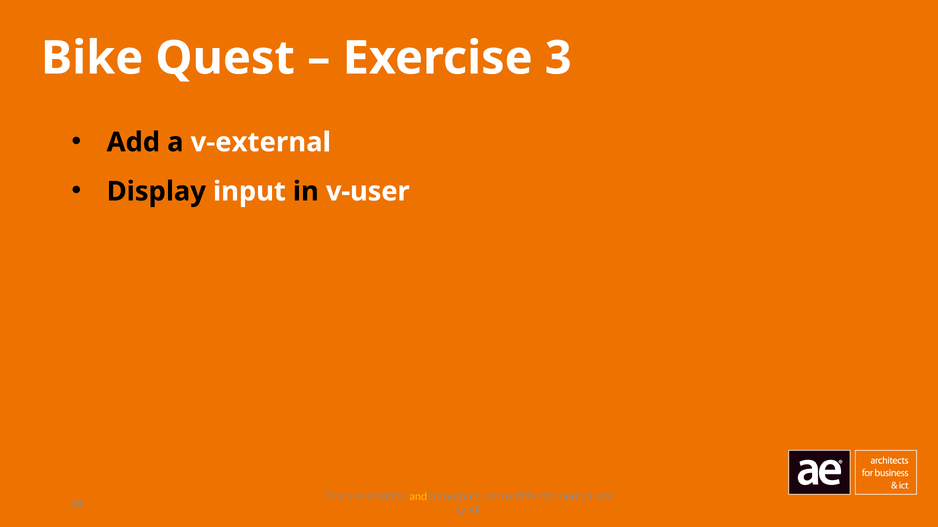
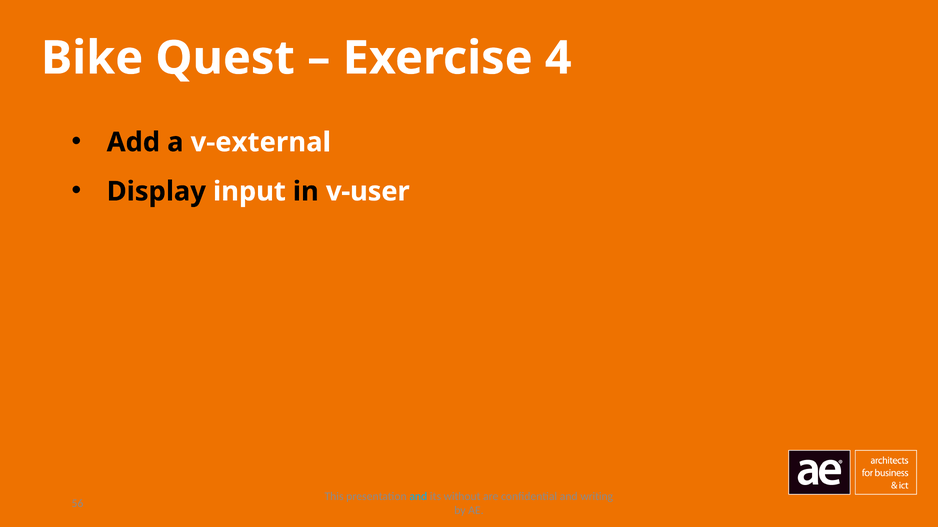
3: 3 -> 4
and at (418, 497) colour: yellow -> light blue
outputs: outputs -> without
parent: parent -> writing
